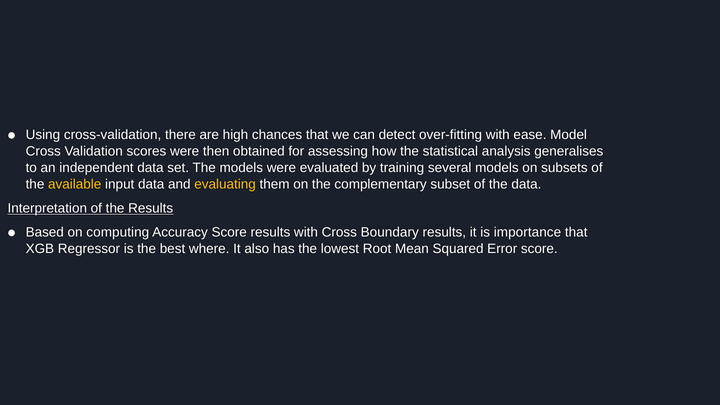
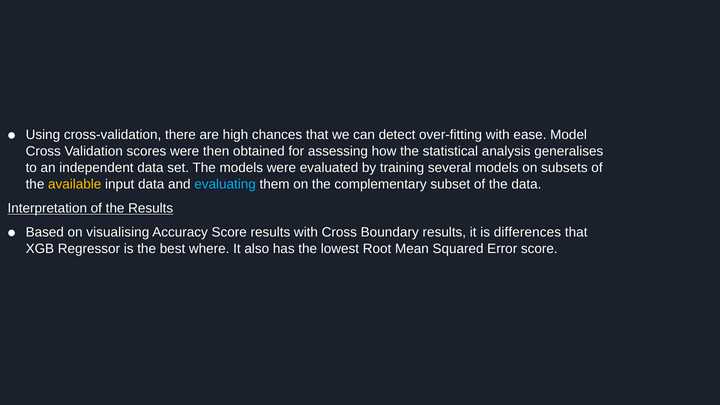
evaluating colour: yellow -> light blue
computing: computing -> visualising
importance: importance -> differences
